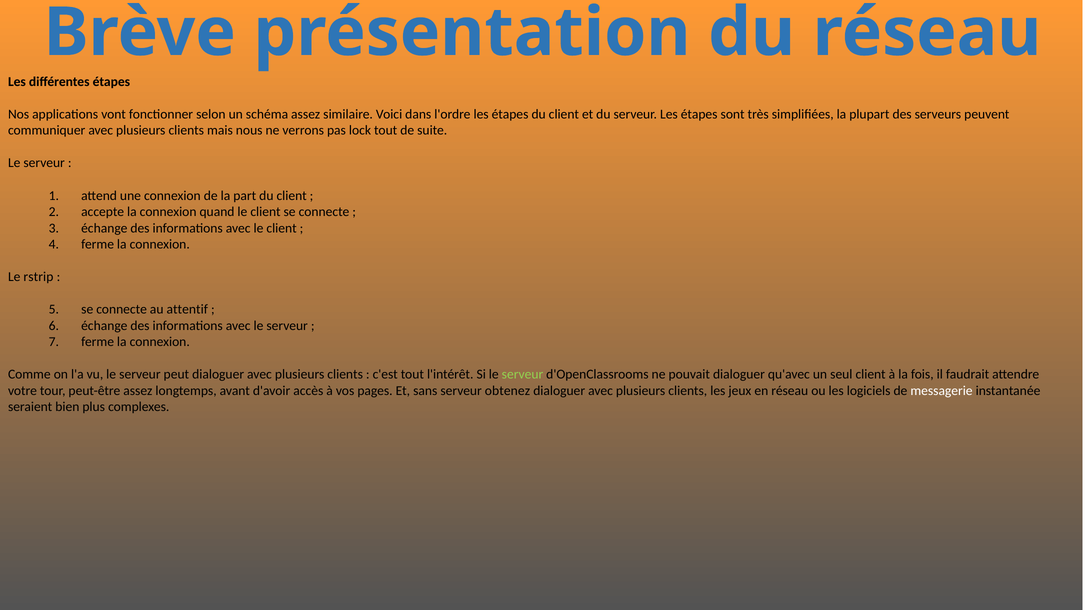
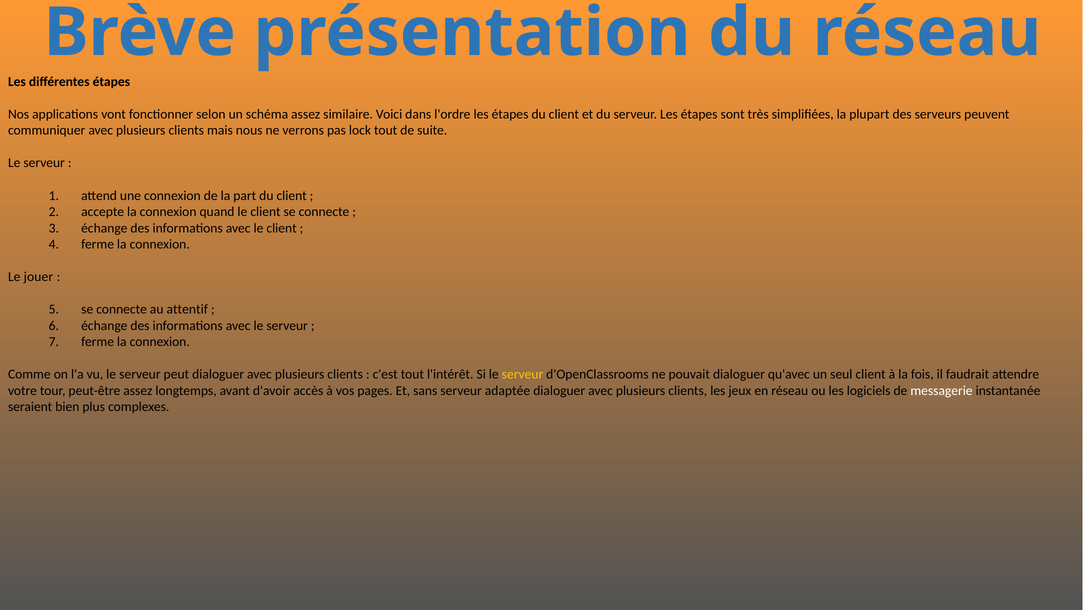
rstrip: rstrip -> jouer
serveur at (522, 375) colour: light green -> yellow
obtenez: obtenez -> adaptée
